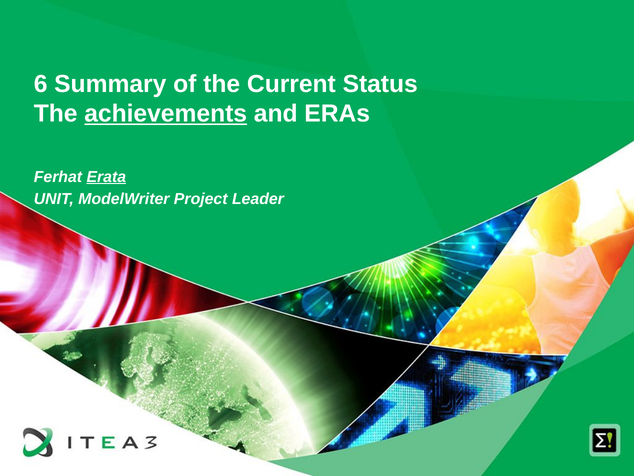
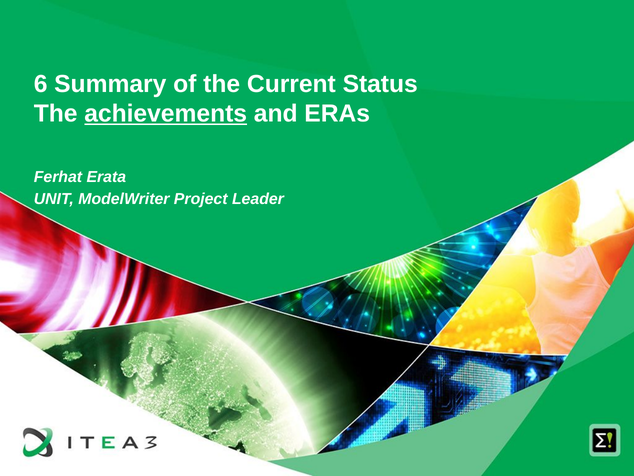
Erata underline: present -> none
